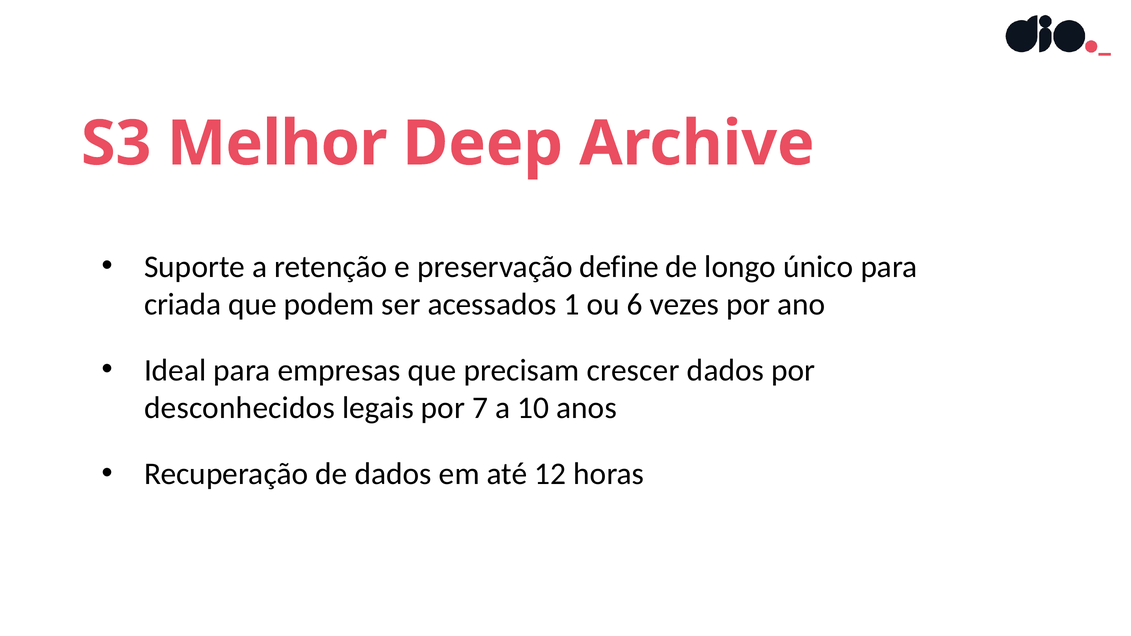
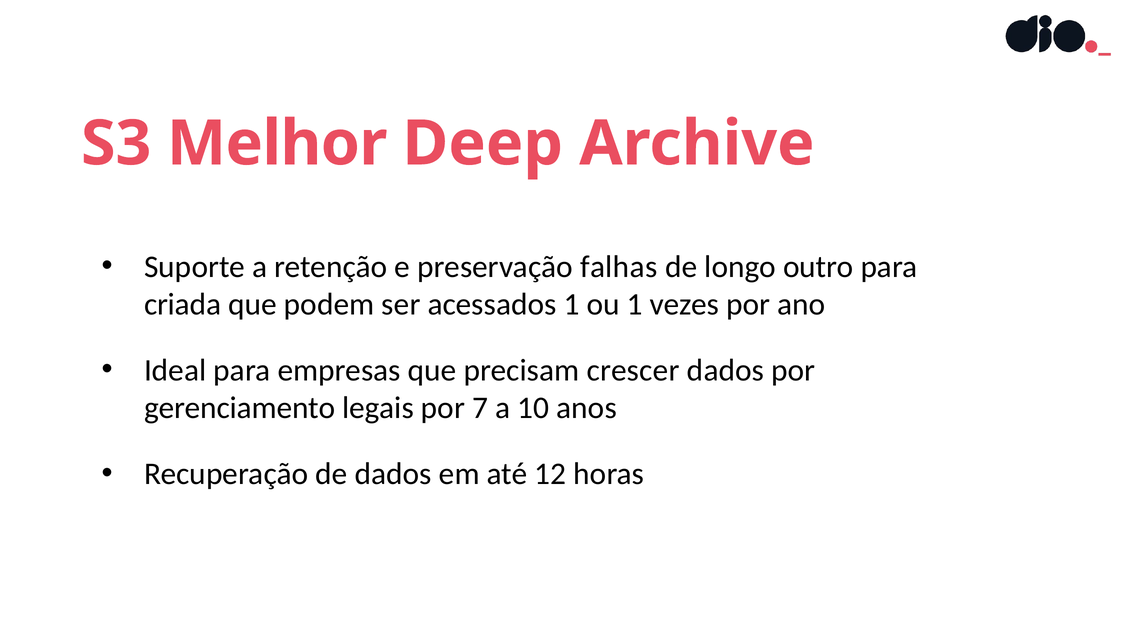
define: define -> falhas
único: único -> outro
ou 6: 6 -> 1
desconhecidos: desconhecidos -> gerenciamento
